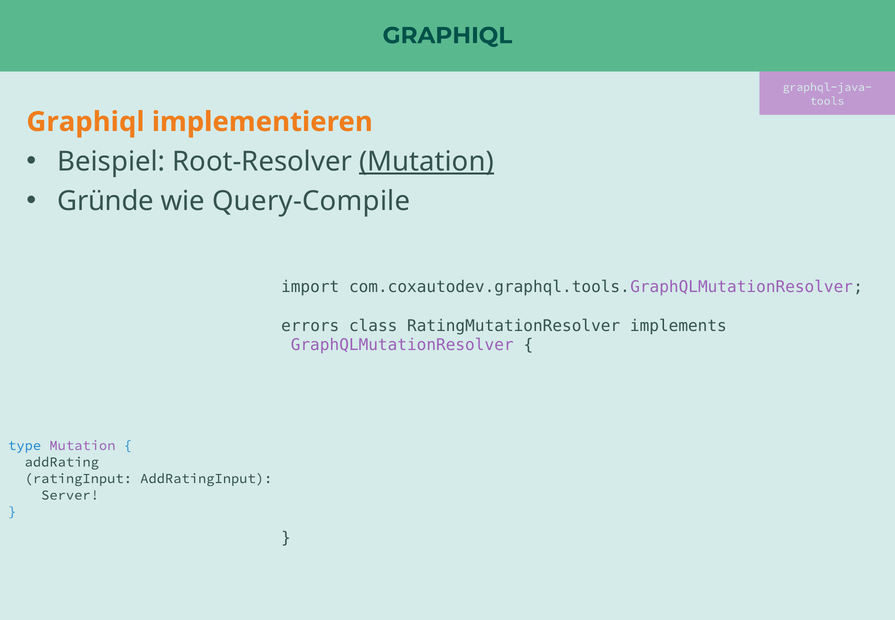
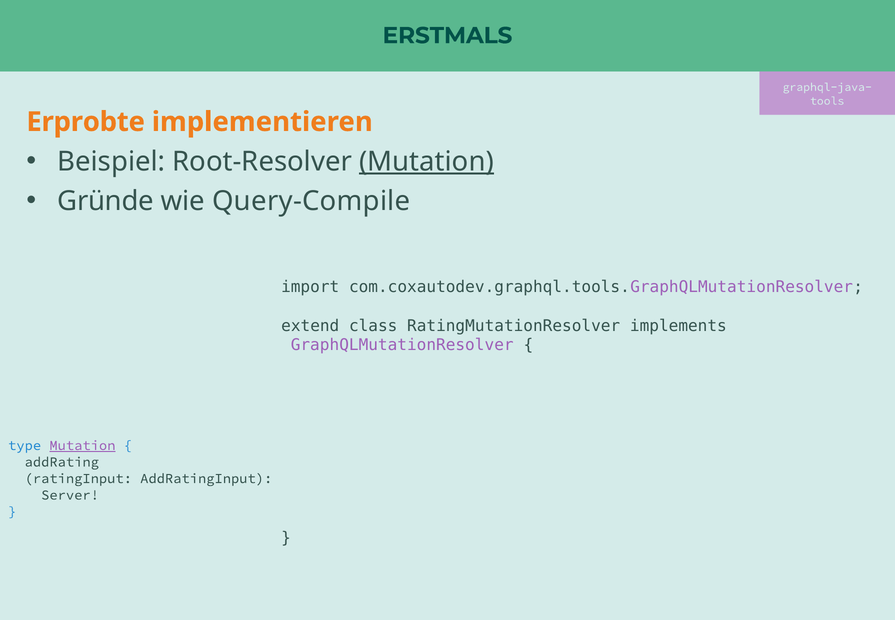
GRAPHIQL at (447, 36): GRAPHIQL -> ERSTMALS
Graphiql at (86, 122): Graphiql -> Erprobte
errors: errors -> extend
Mutation at (82, 445) underline: none -> present
